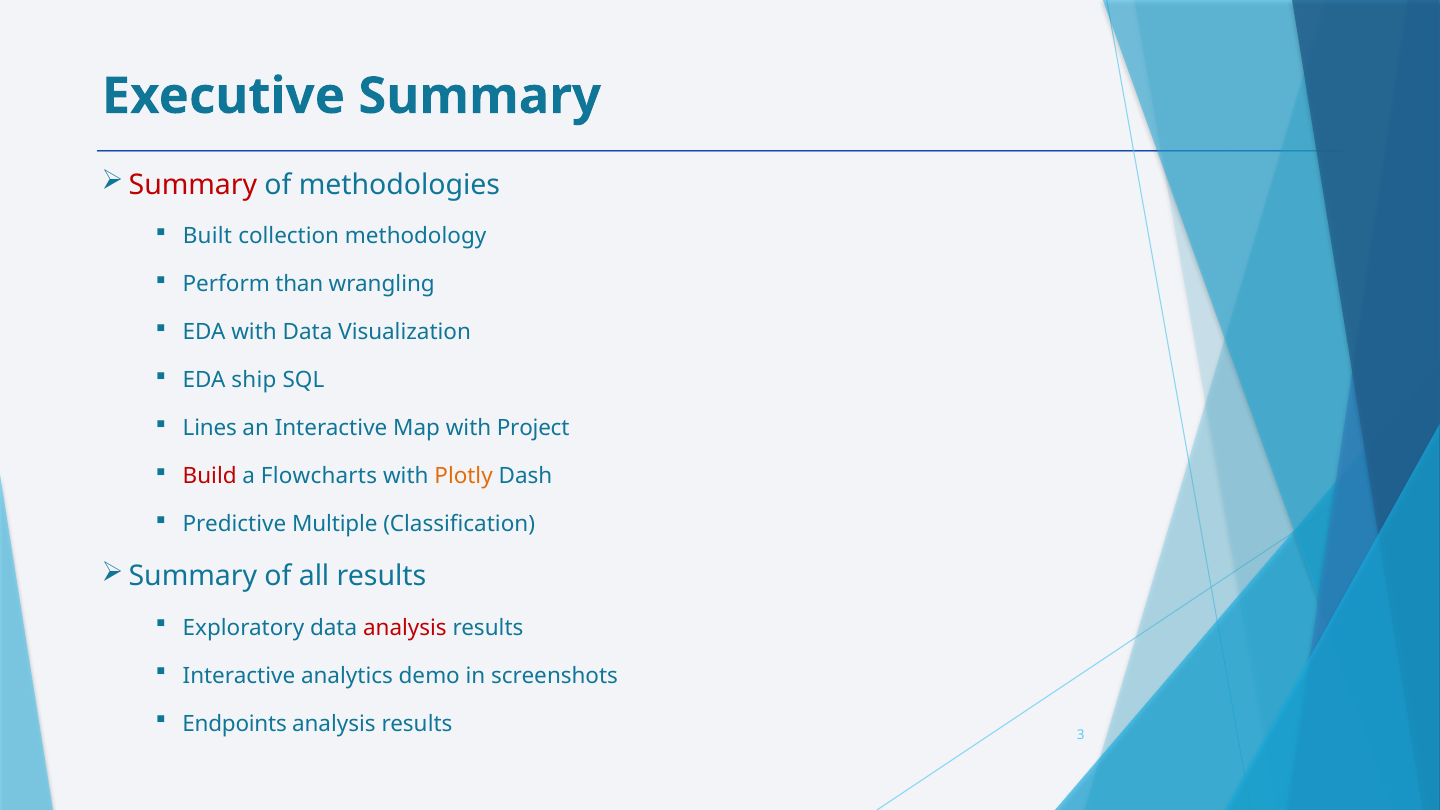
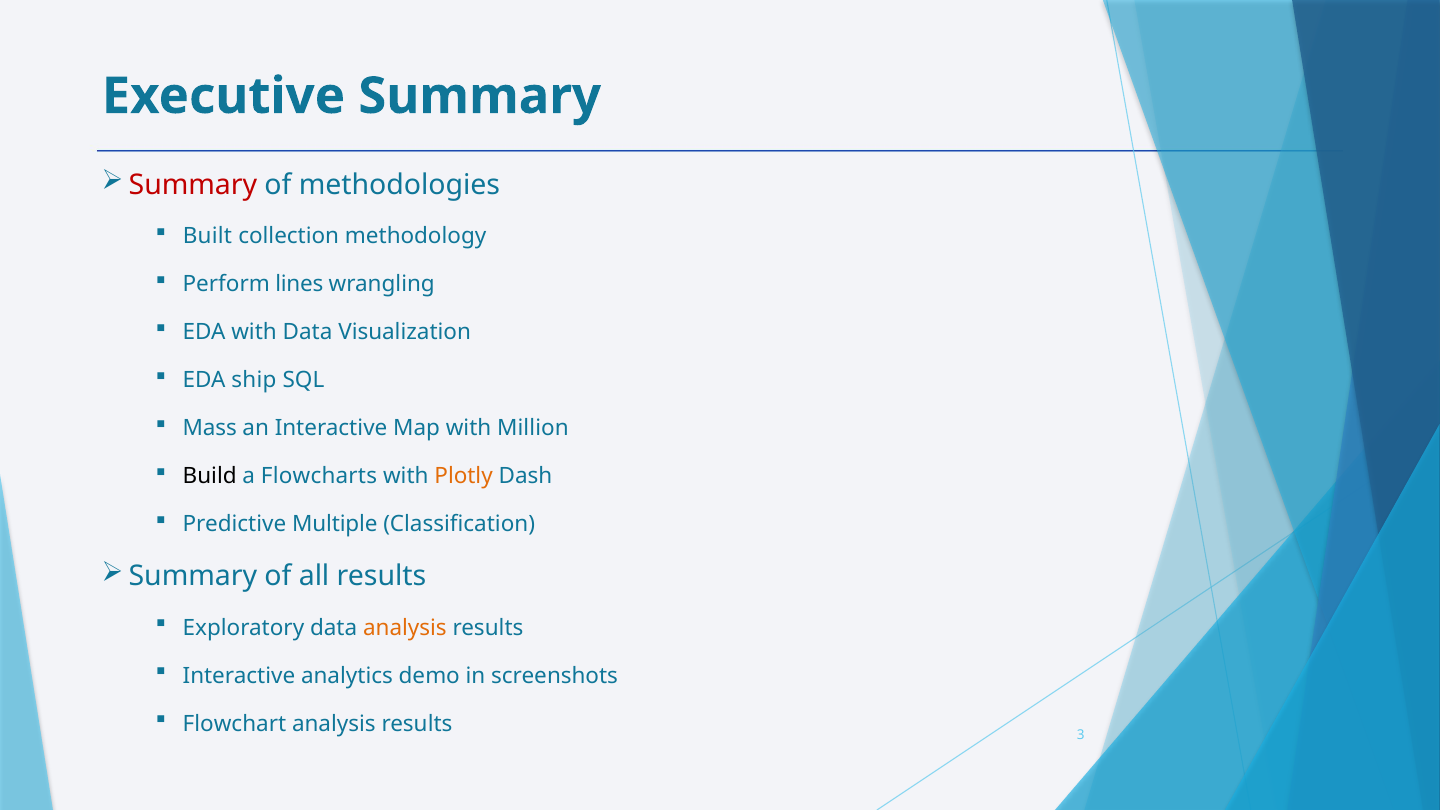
than: than -> lines
Lines: Lines -> Mass
Project: Project -> Million
Build colour: red -> black
analysis at (405, 628) colour: red -> orange
Endpoints: Endpoints -> Flowchart
